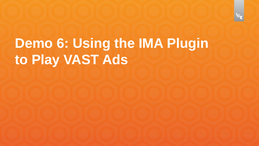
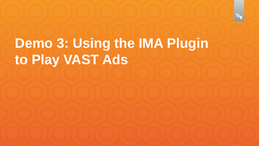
6: 6 -> 3
